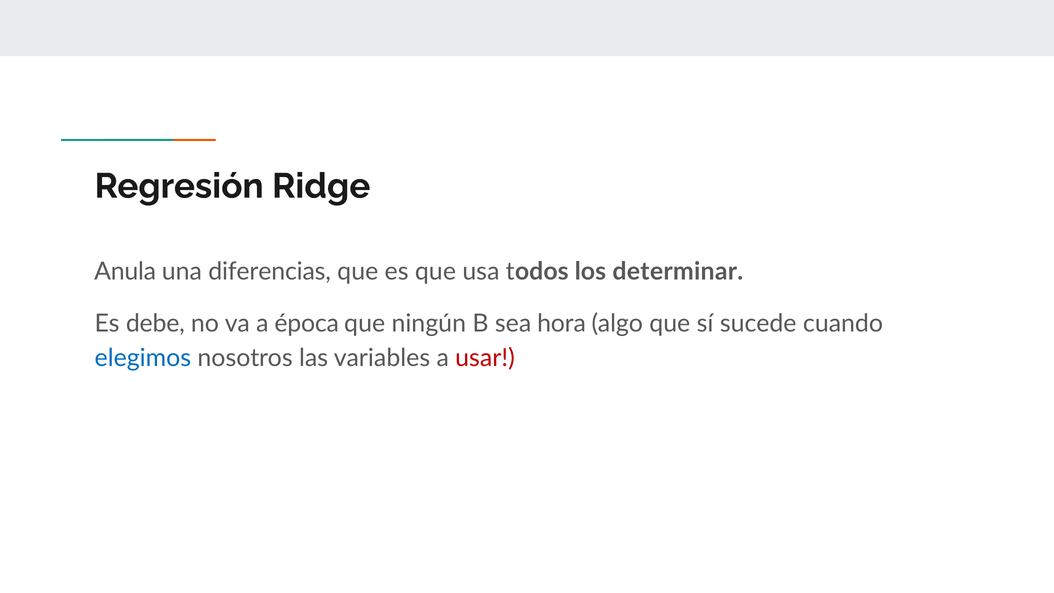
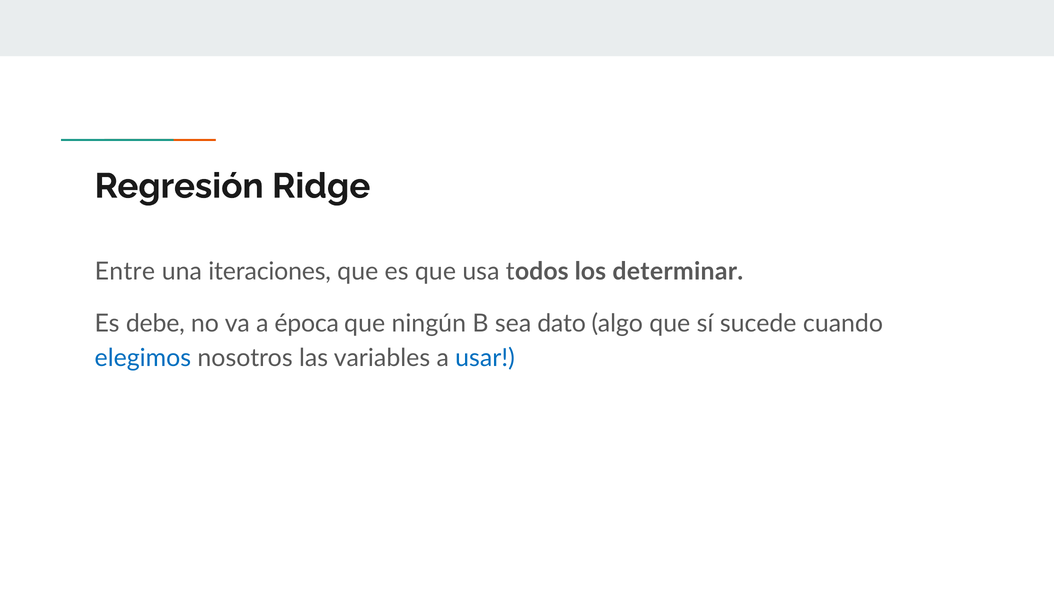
Anula: Anula -> Entre
diferencias: diferencias -> iteraciones
hora: hora -> dato
usar colour: red -> blue
